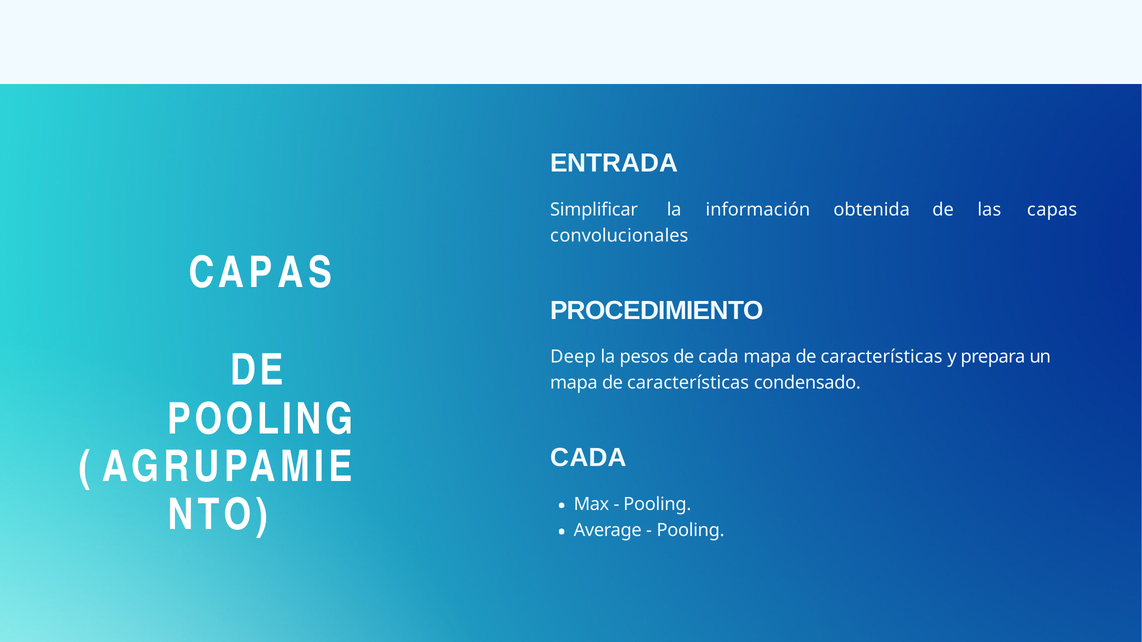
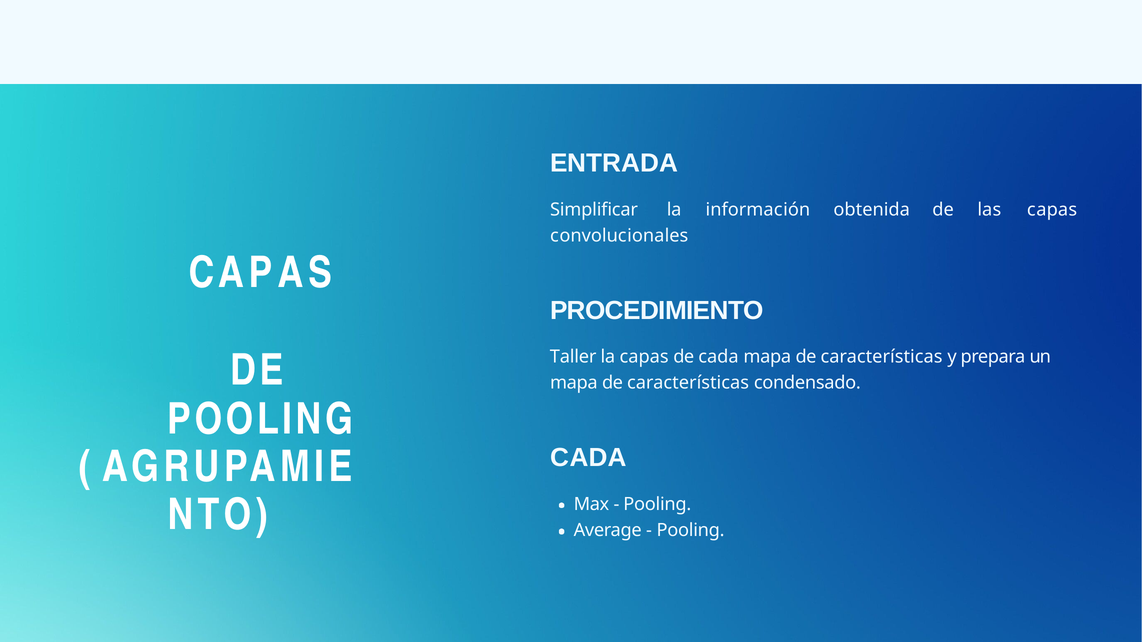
Deep: Deep -> Taller
la pesos: pesos -> capas
